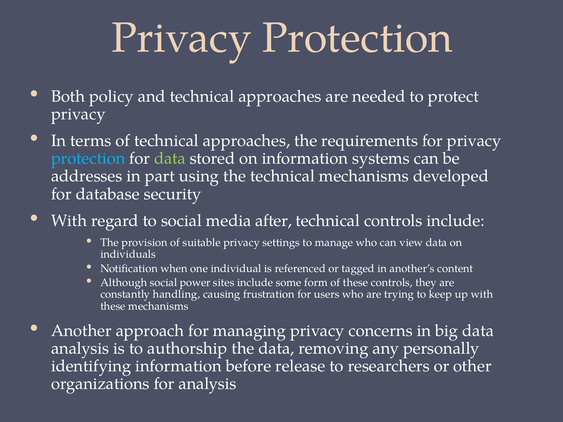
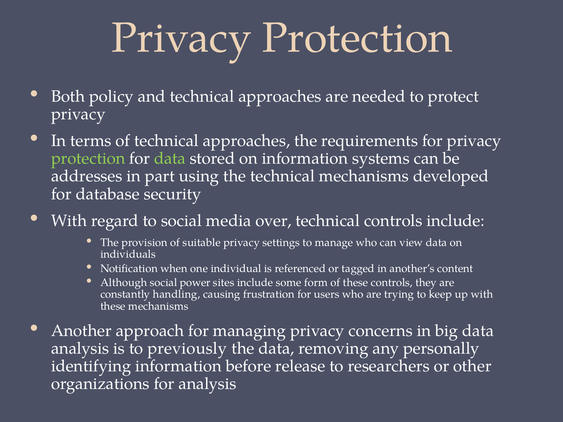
protection at (88, 159) colour: light blue -> light green
after: after -> over
authorship: authorship -> previously
